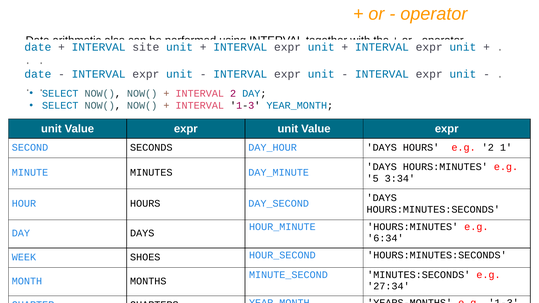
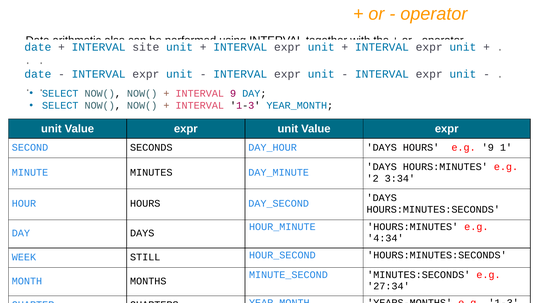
INTERVAL 2: 2 -> 9
e.g 2: 2 -> 9
5: 5 -> 2
6:34: 6:34 -> 4:34
SHOES: SHOES -> STILL
